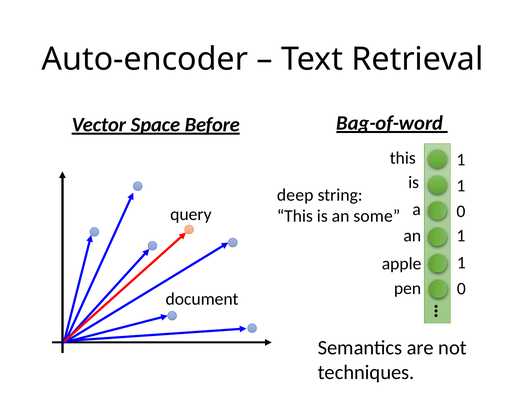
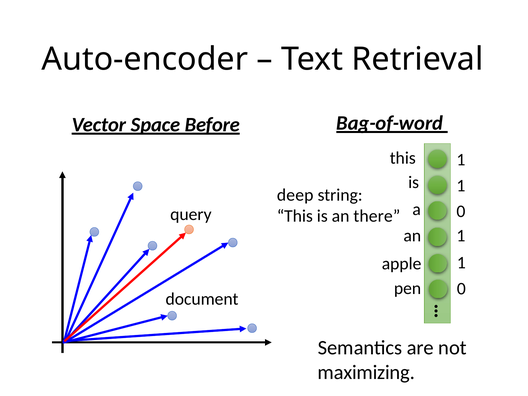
some: some -> there
techniques: techniques -> maximizing
